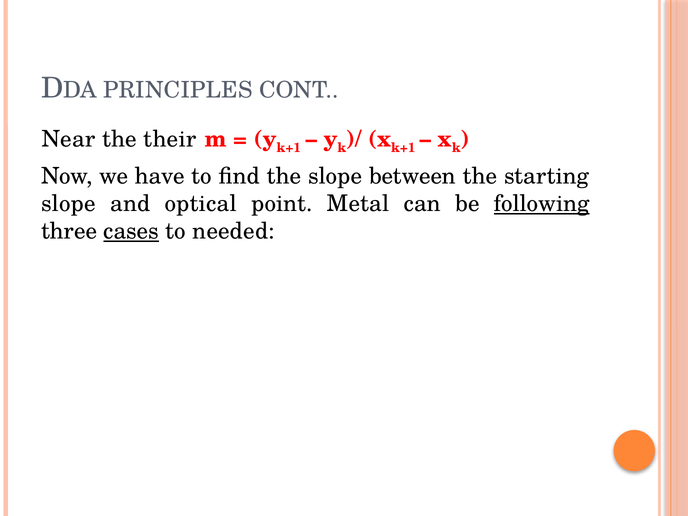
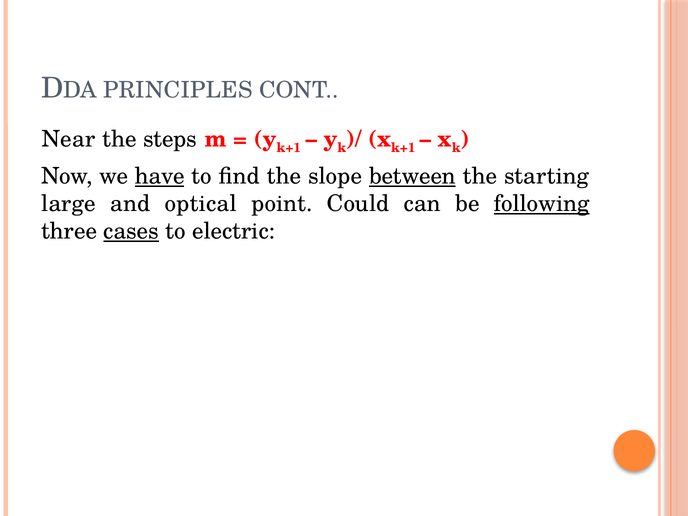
their: their -> steps
have underline: none -> present
between underline: none -> present
slope at (68, 204): slope -> large
Metal: Metal -> Could
needed: needed -> electric
